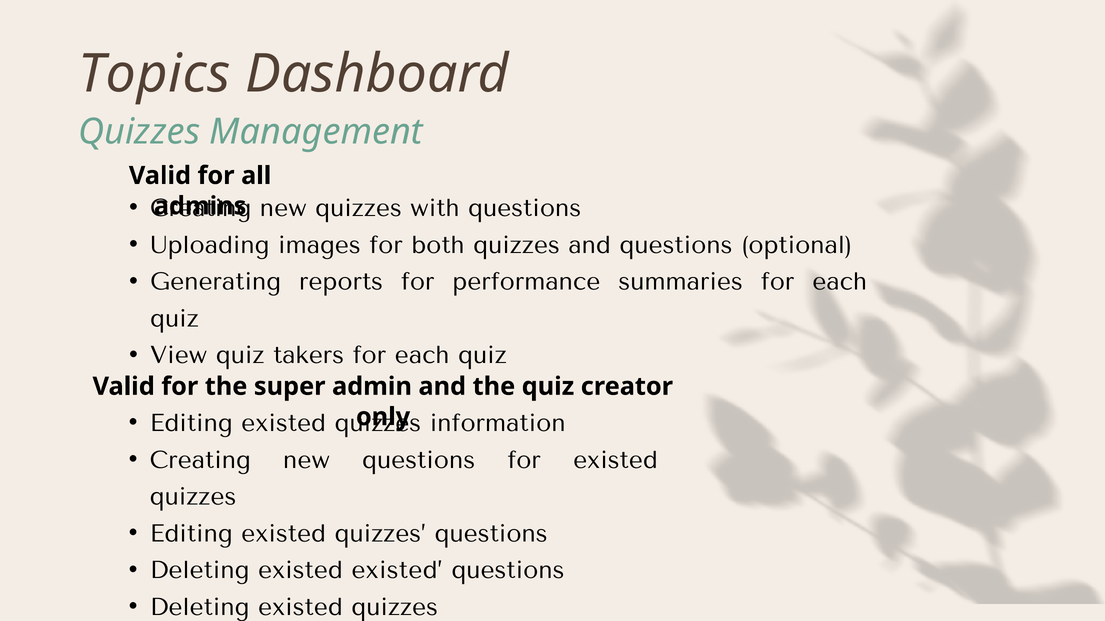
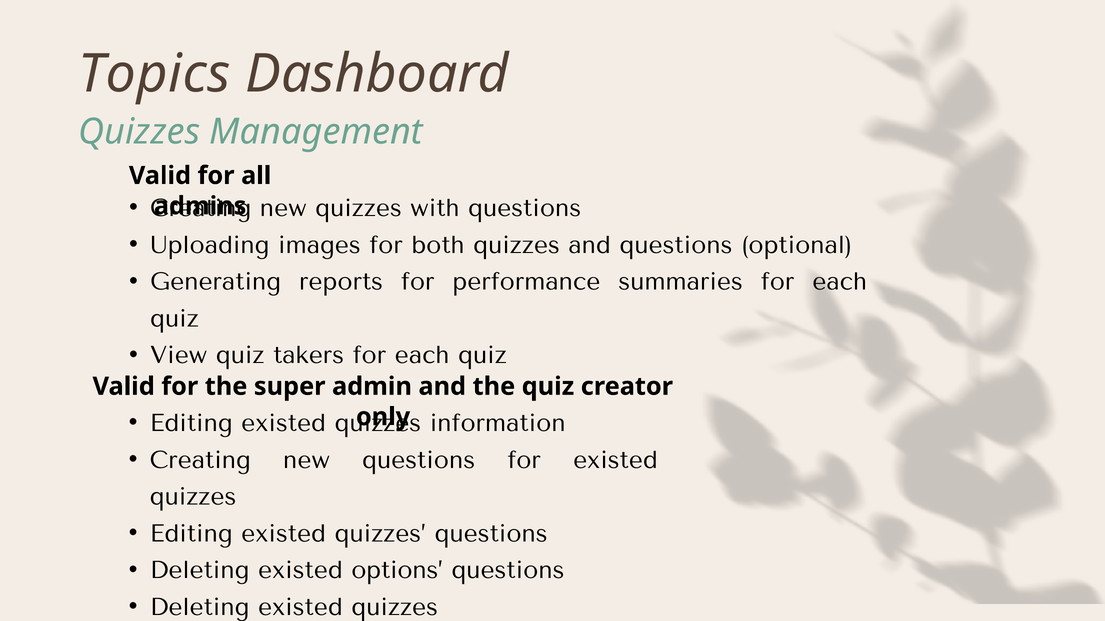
existed existed: existed -> options
